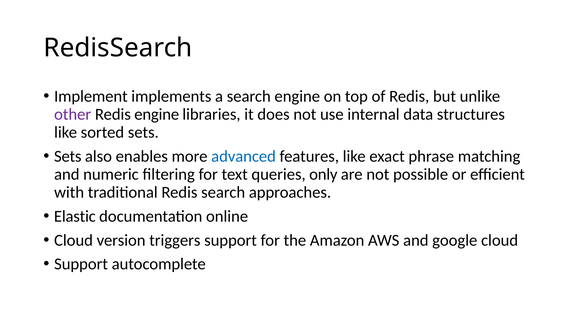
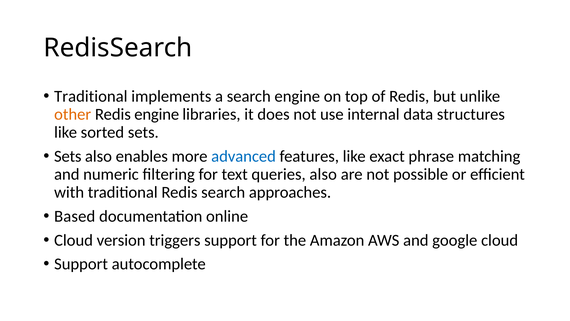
Implement at (91, 96): Implement -> Traditional
other colour: purple -> orange
queries only: only -> also
Elastic: Elastic -> Based
